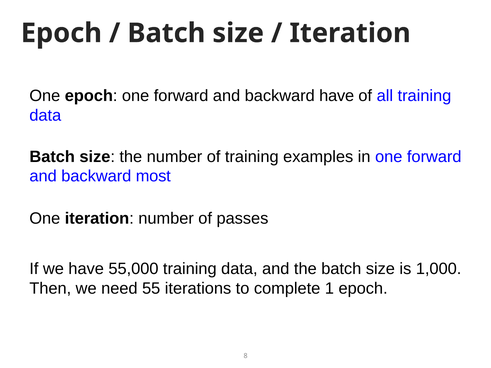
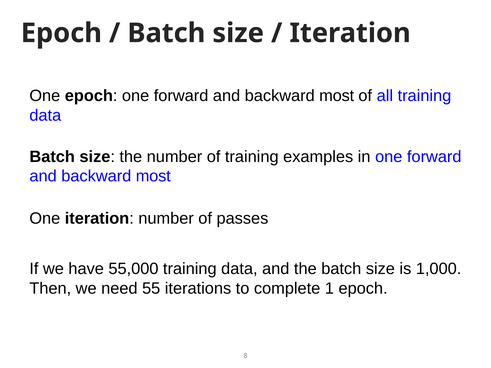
have at (337, 96): have -> most
